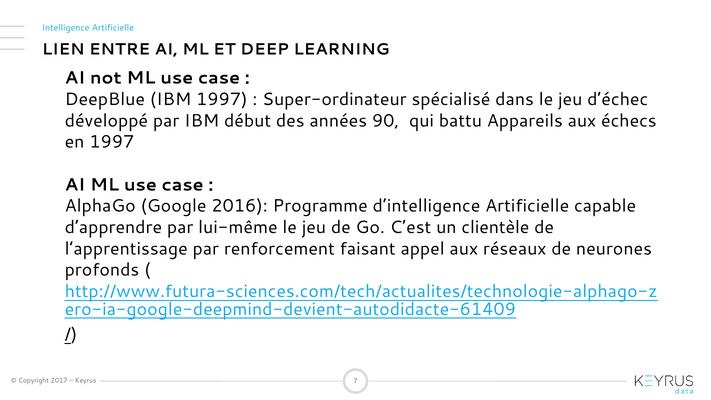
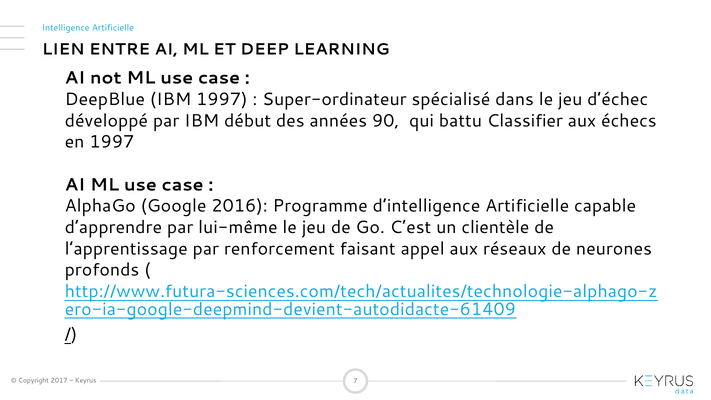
Appareils: Appareils -> Classifier
